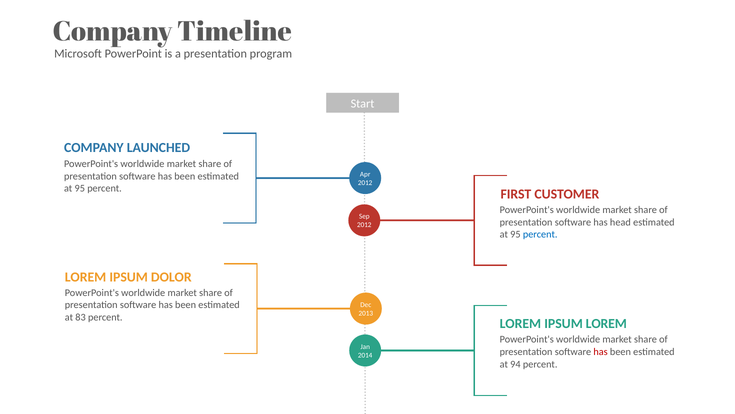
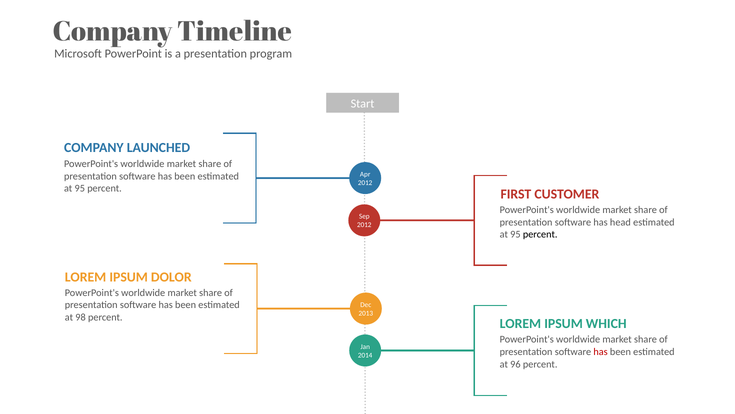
percent at (540, 234) colour: blue -> black
83: 83 -> 98
IPSUM LOREM: LOREM -> WHICH
94: 94 -> 96
